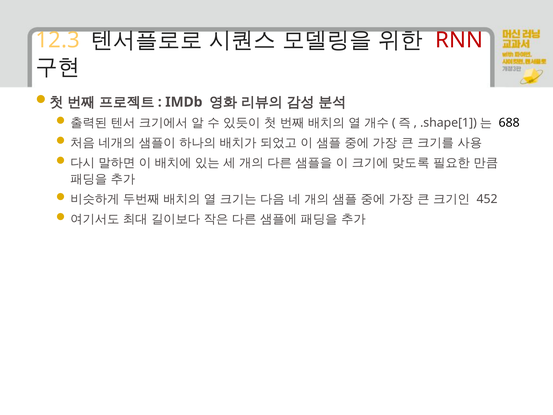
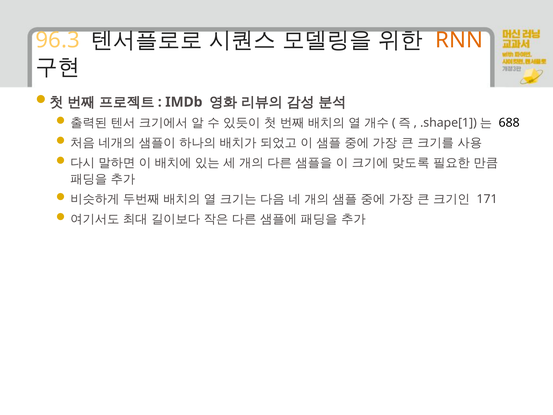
12.3: 12.3 -> 96.3
RNN colour: red -> orange
452: 452 -> 171
